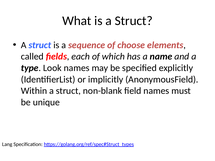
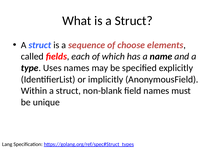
Look: Look -> Uses
